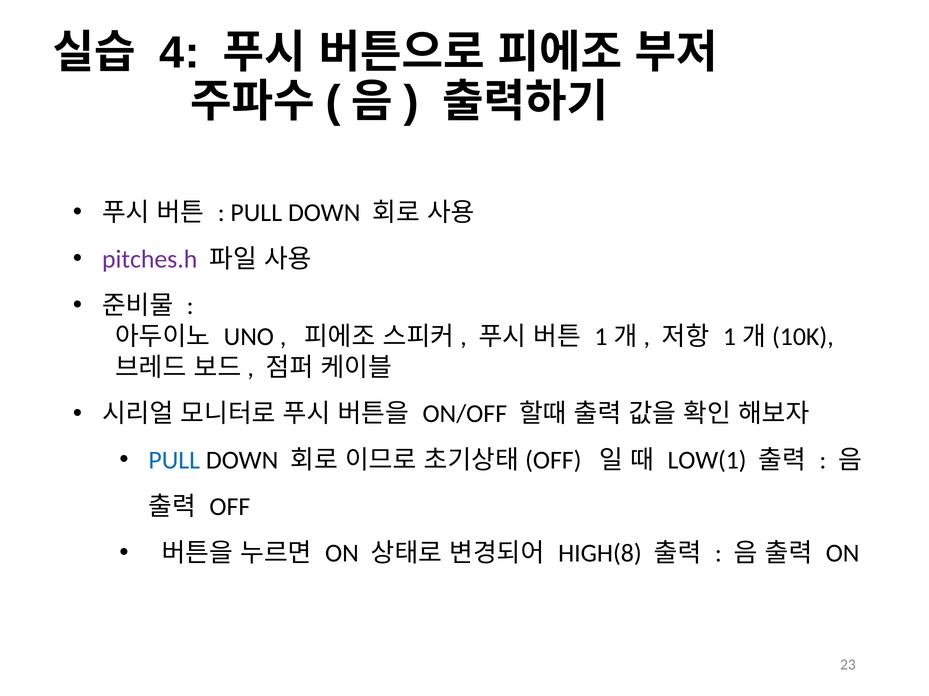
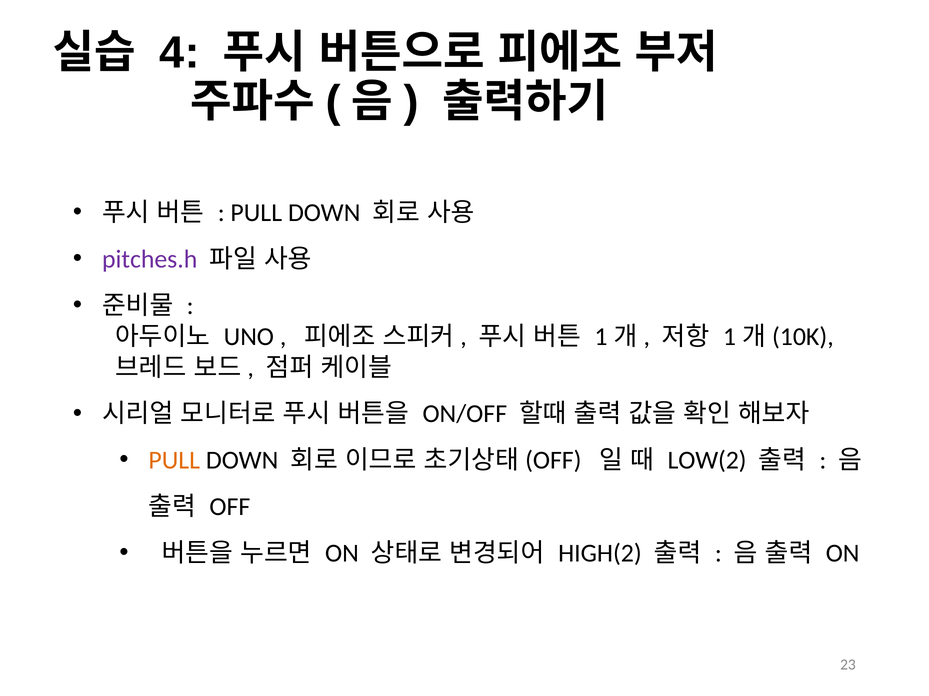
PULL at (174, 461) colour: blue -> orange
LOW(1: LOW(1 -> LOW(2
HIGH(8: HIGH(8 -> HIGH(2
